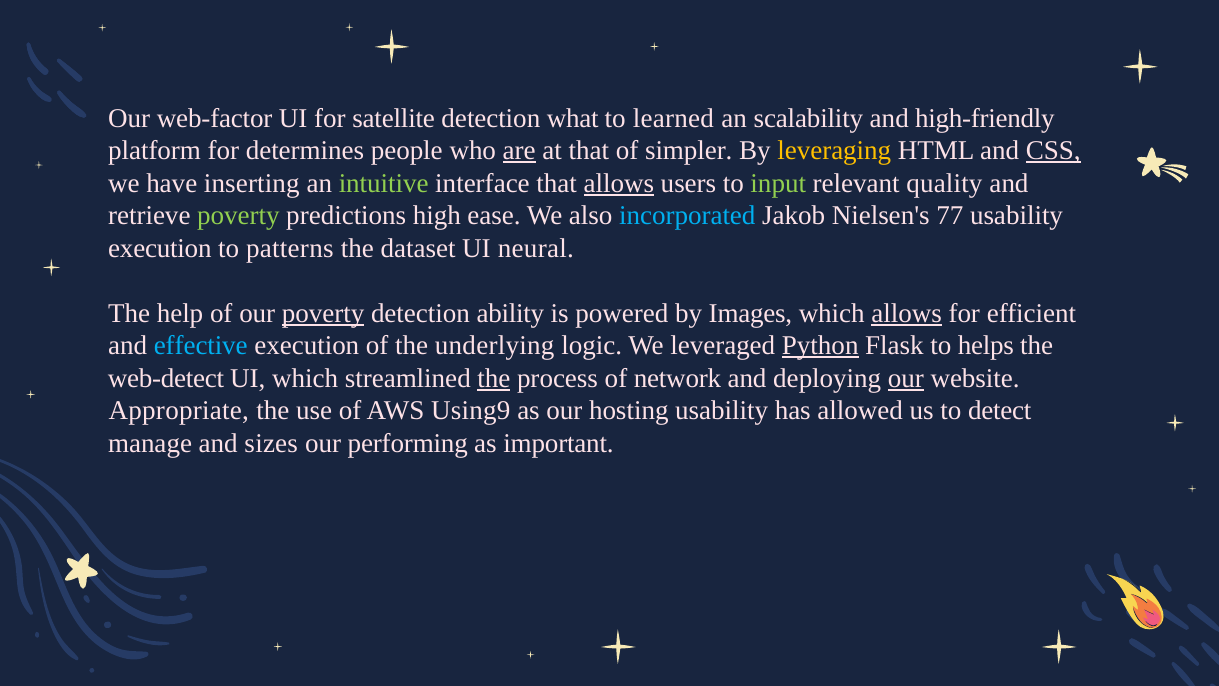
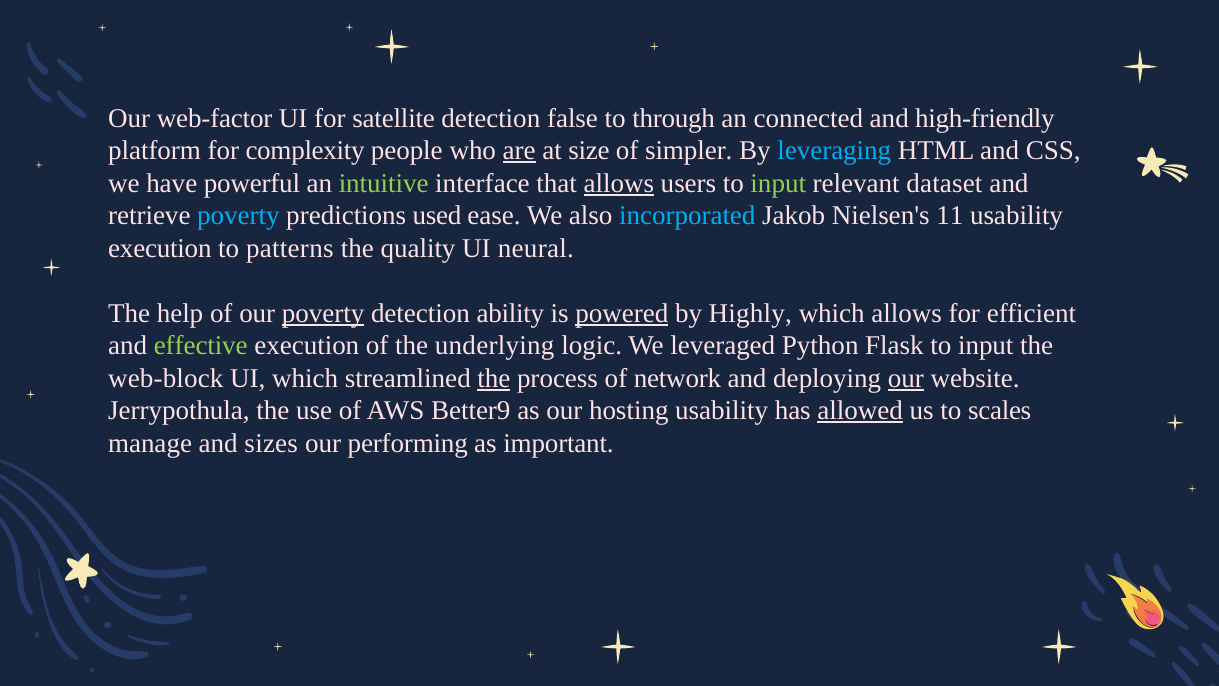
what: what -> false
learned: learned -> through
scalability: scalability -> connected
determines: determines -> complexity
at that: that -> size
leveraging colour: yellow -> light blue
CSS underline: present -> none
inserting: inserting -> powerful
quality: quality -> dataset
poverty at (238, 216) colour: light green -> light blue
high: high -> used
77: 77 -> 11
dataset: dataset -> quality
powered underline: none -> present
Images: Images -> Highly
allows at (907, 313) underline: present -> none
effective colour: light blue -> light green
Python underline: present -> none
Flask to helps: helps -> input
web-detect: web-detect -> web-block
Appropriate: Appropriate -> Jerrypothula
Using9: Using9 -> Better9
allowed underline: none -> present
detect: detect -> scales
